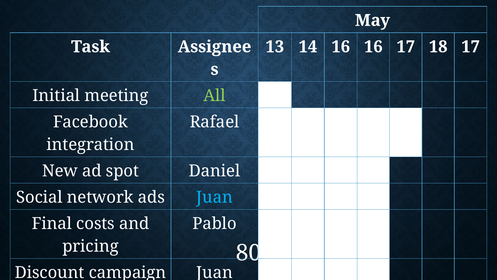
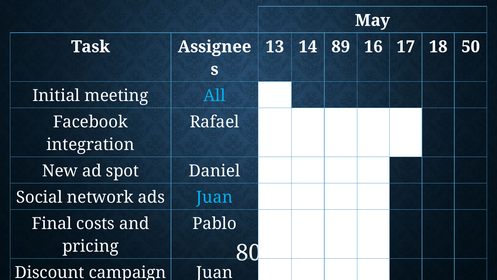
14 16: 16 -> 89
18 17: 17 -> 50
All colour: light green -> light blue
